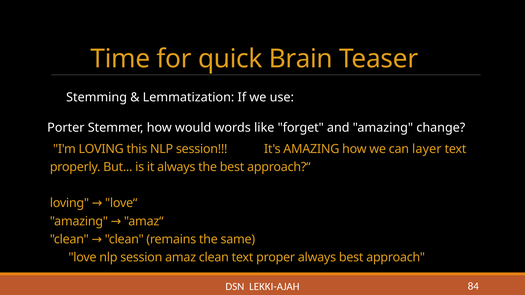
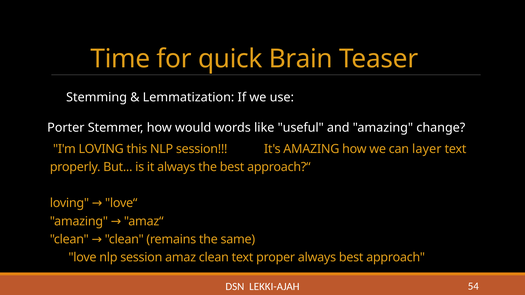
forget: forget -> useful
84: 84 -> 54
